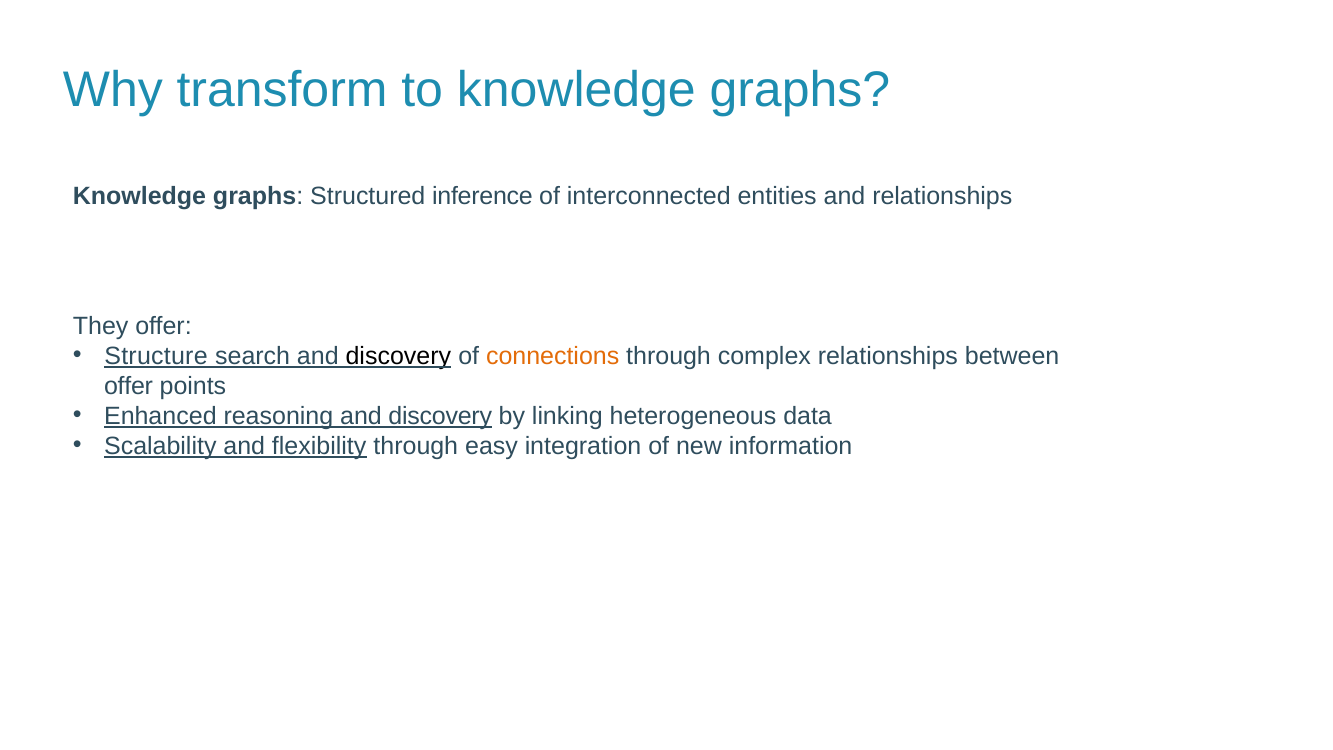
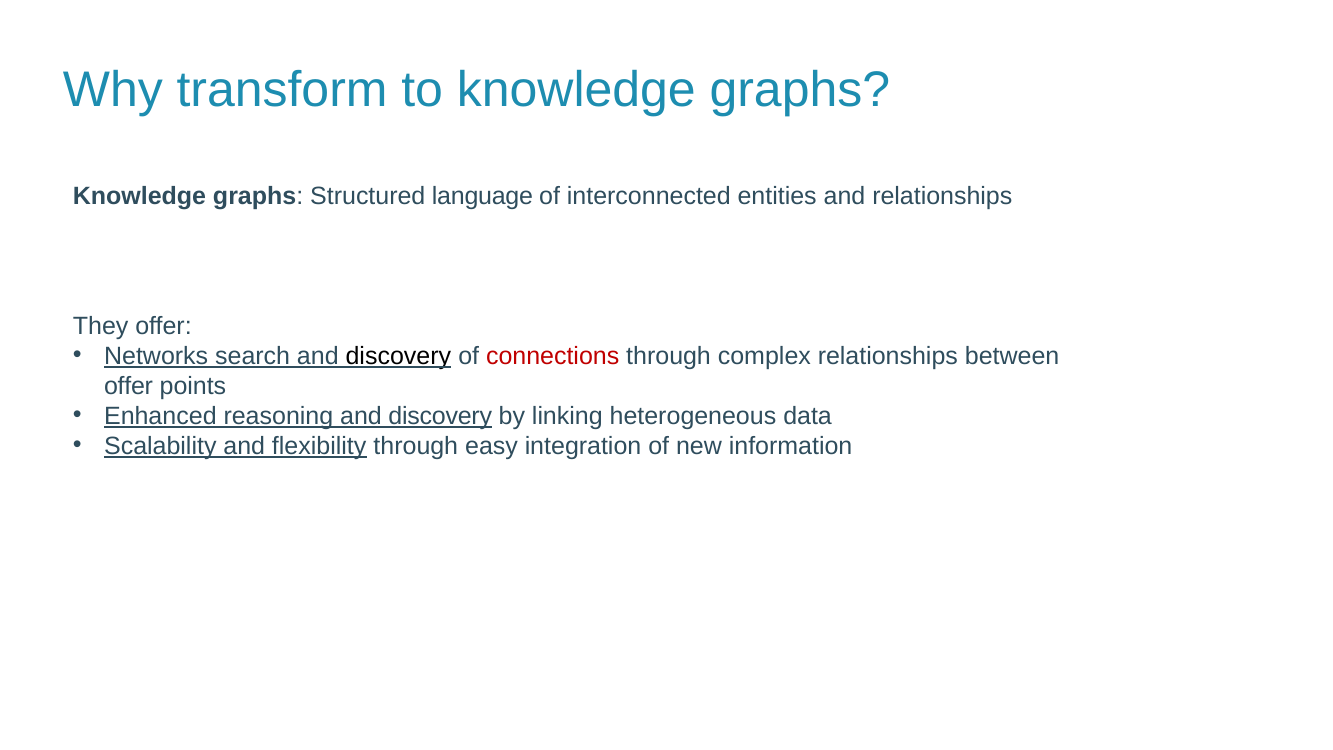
inference: inference -> language
Structure: Structure -> Networks
connections colour: orange -> red
